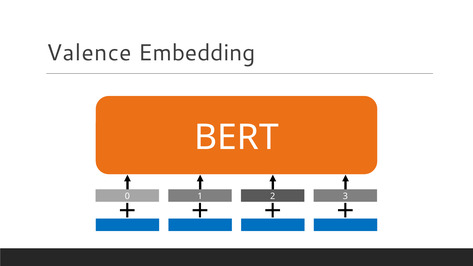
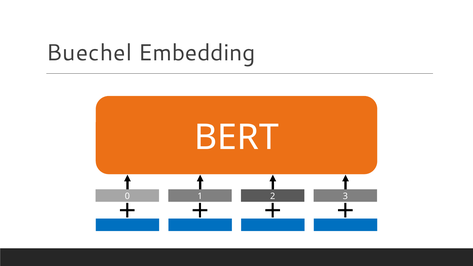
Valence: Valence -> Buechel
